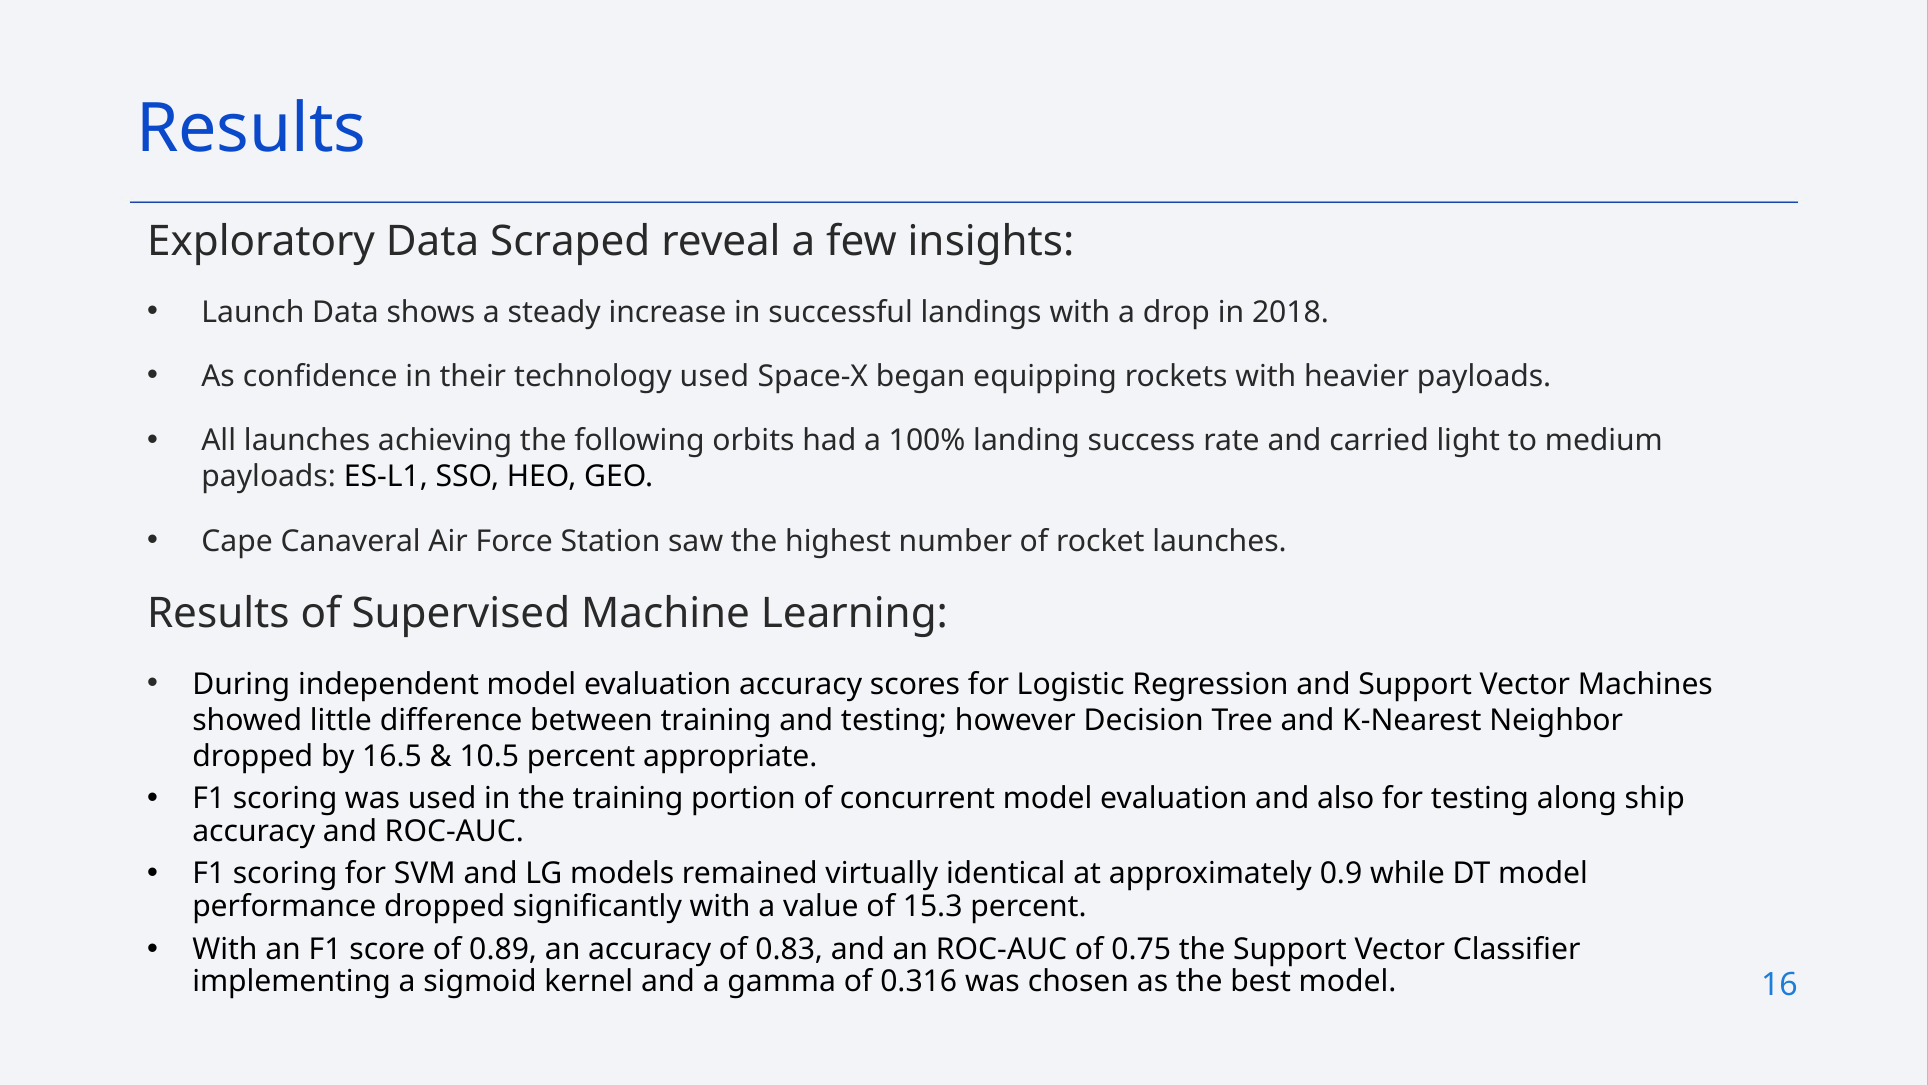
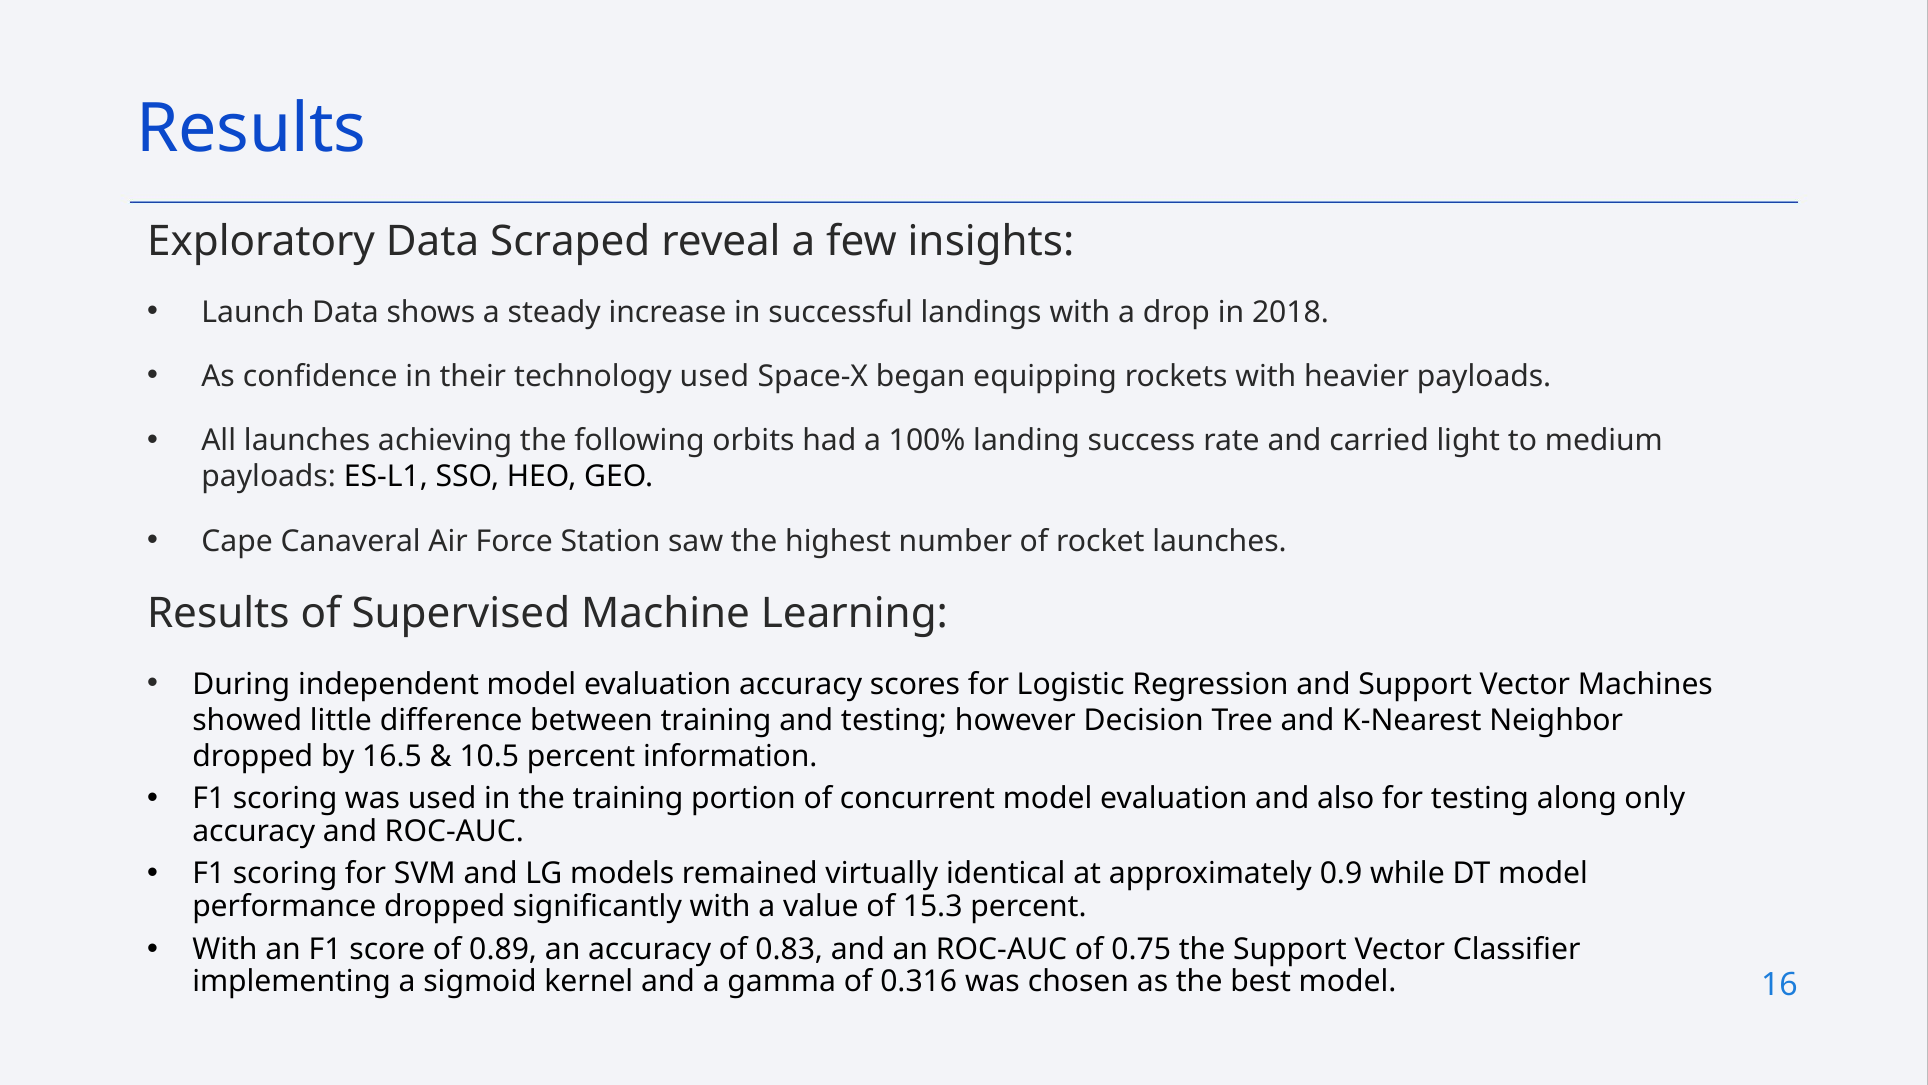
appropriate: appropriate -> information
ship: ship -> only
